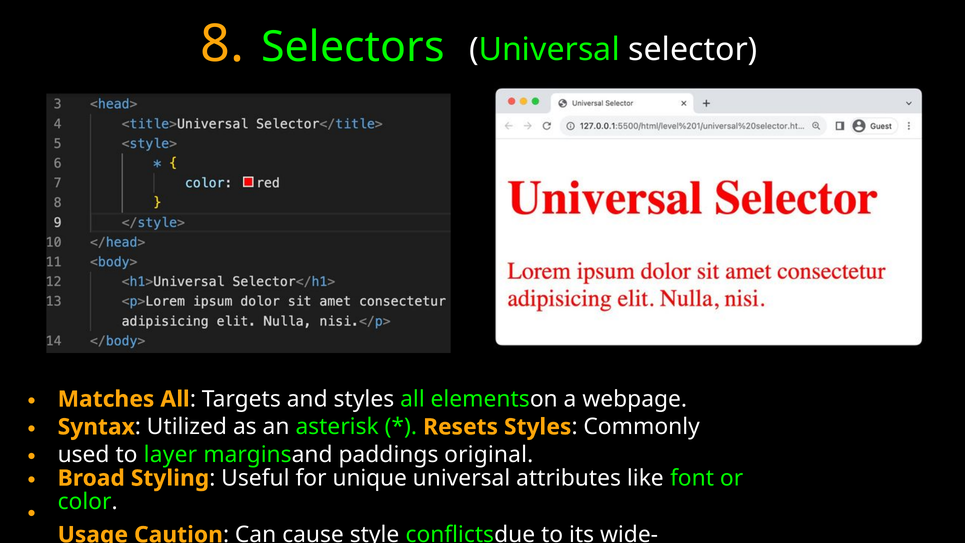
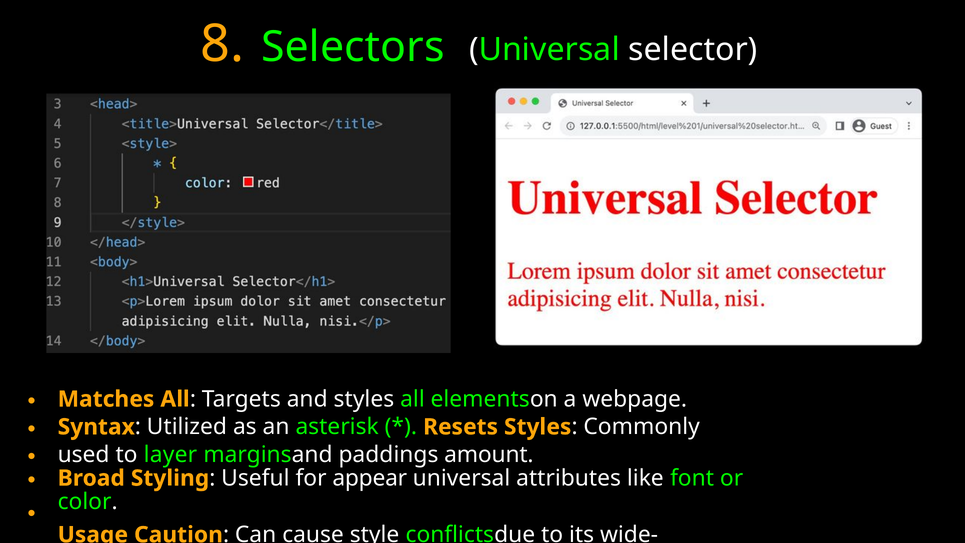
original: original -> amount
unique: unique -> appear
